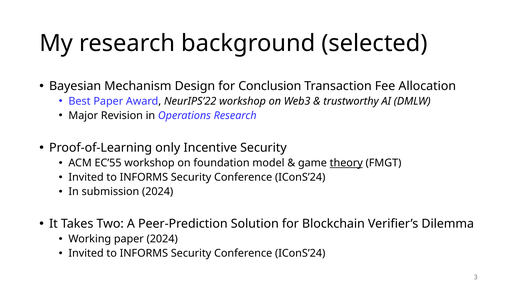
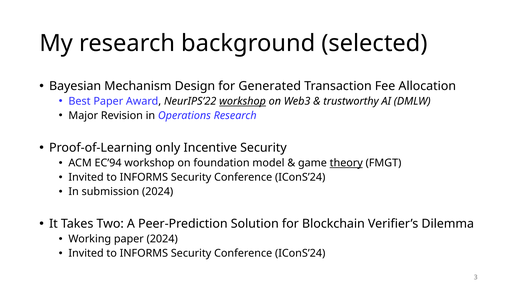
Conclusion: Conclusion -> Generated
workshop at (243, 101) underline: none -> present
EC’55: EC’55 -> EC’94
